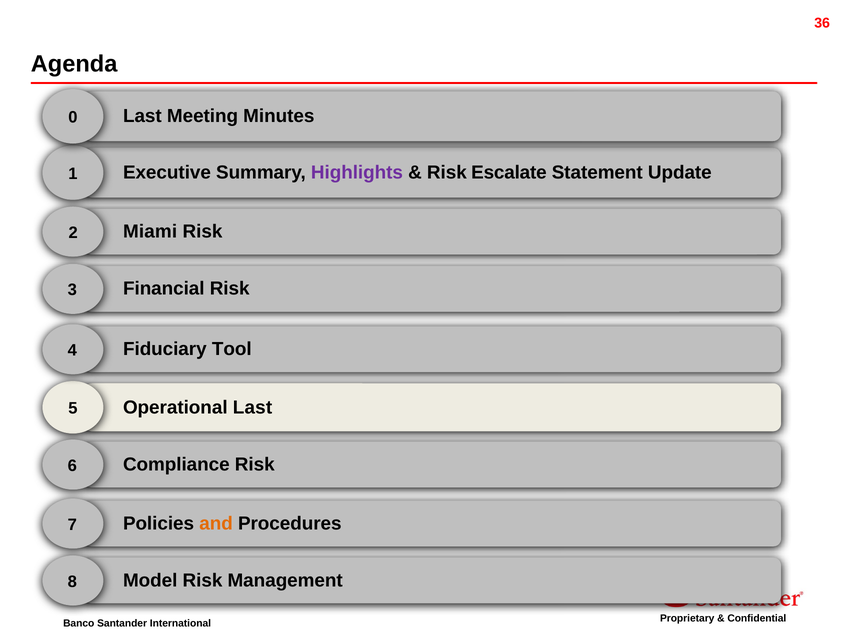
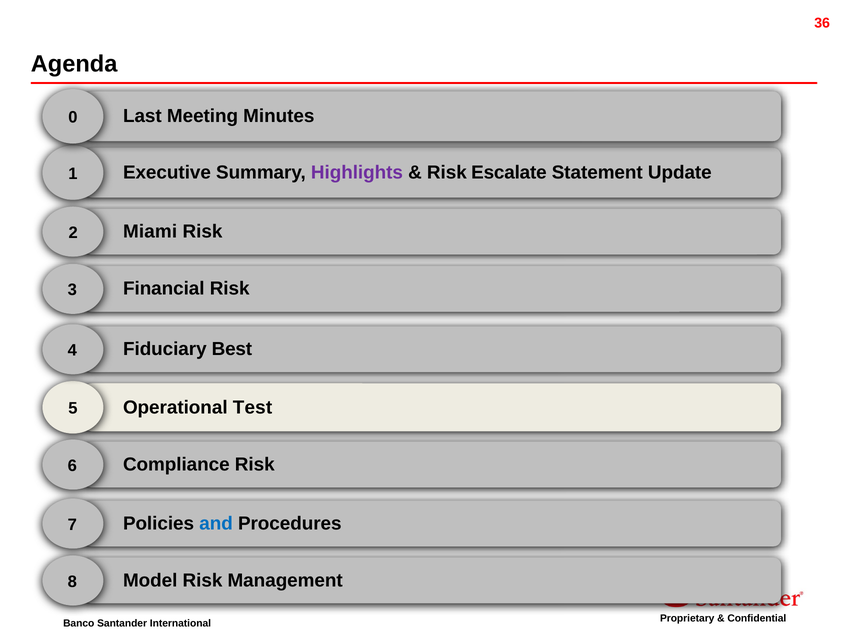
Tool: Tool -> Best
Operational Last: Last -> Test
and colour: orange -> blue
